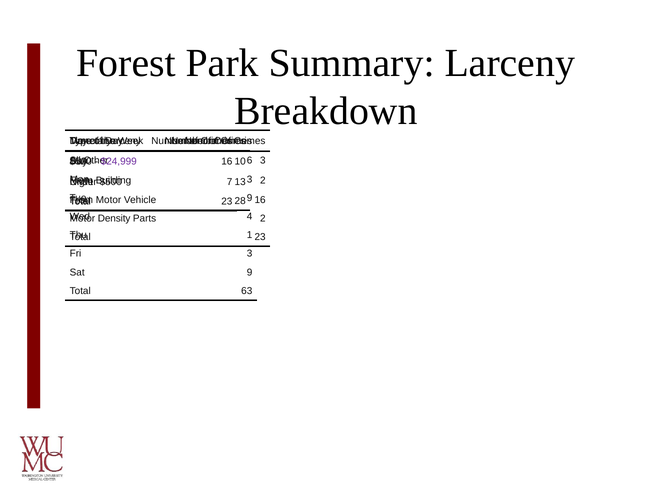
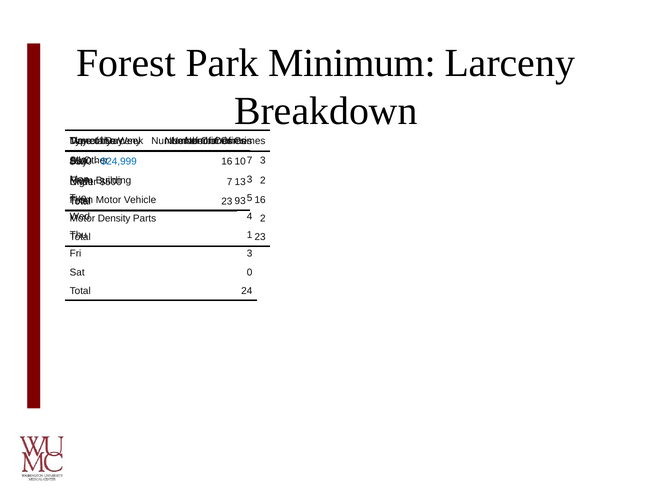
Summary: Summary -> Minimum
6 at (250, 161): 6 -> 7
$24,999 colour: purple -> blue
9 at (250, 198): 9 -> 5
28: 28 -> 93
Sat 9: 9 -> 0
63: 63 -> 24
